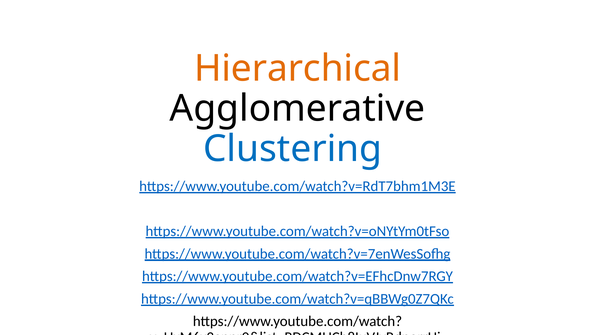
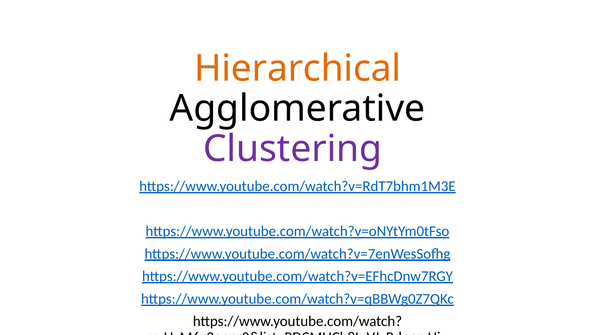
Clustering colour: blue -> purple
